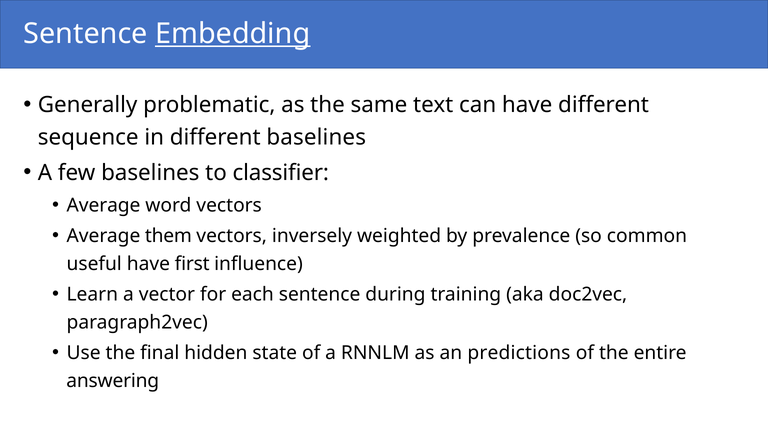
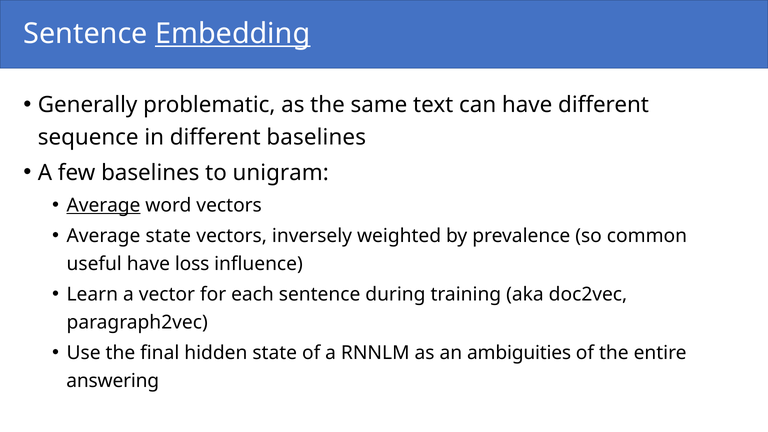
classifier: classifier -> unigram
Average at (104, 205) underline: none -> present
Average them: them -> state
first: first -> loss
predictions: predictions -> ambiguities
